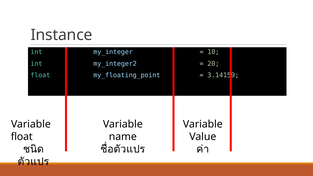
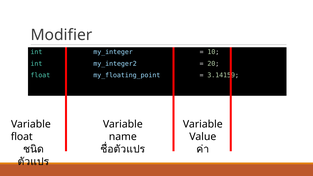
Instance: Instance -> Modifier
